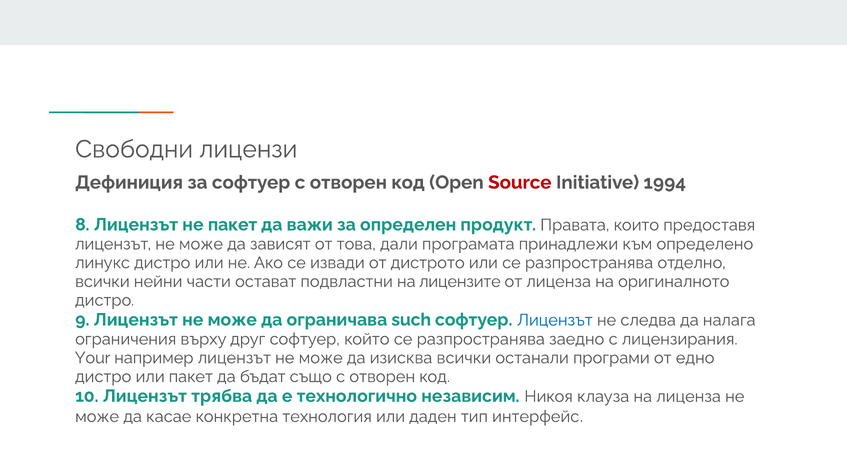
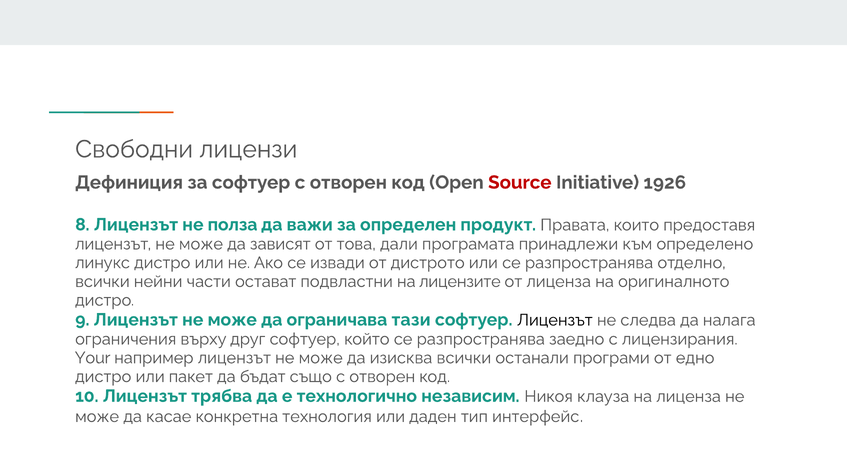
1994: 1994 -> 1926
не пакет: пакет -> полза
such: such -> тази
Лицензът at (555, 320) colour: blue -> black
